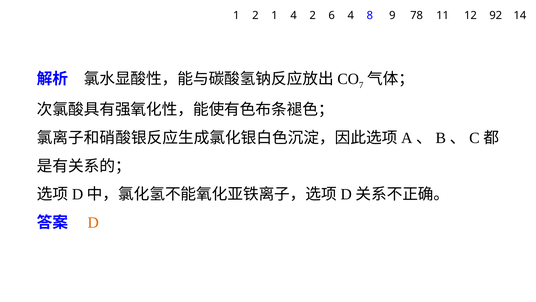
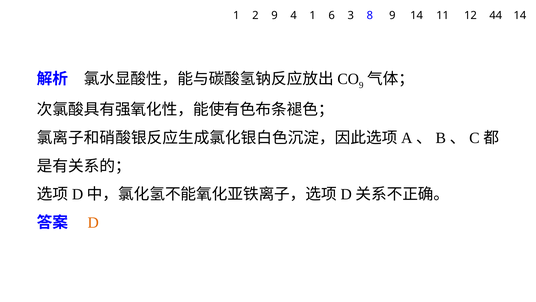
2 1: 1 -> 9
4 2: 2 -> 1
6 4: 4 -> 3
9 78: 78 -> 14
92: 92 -> 44
7 at (361, 85): 7 -> 9
